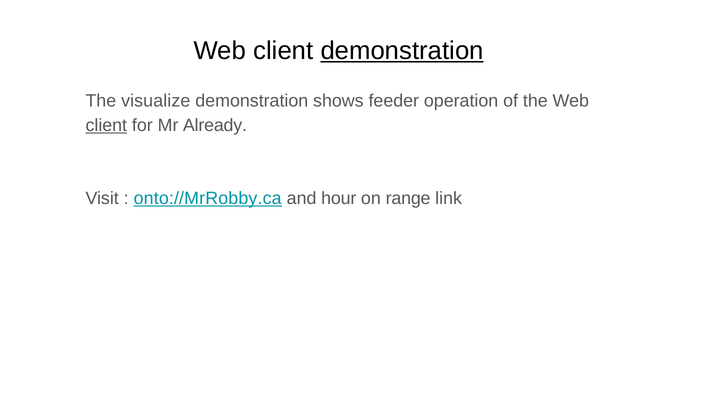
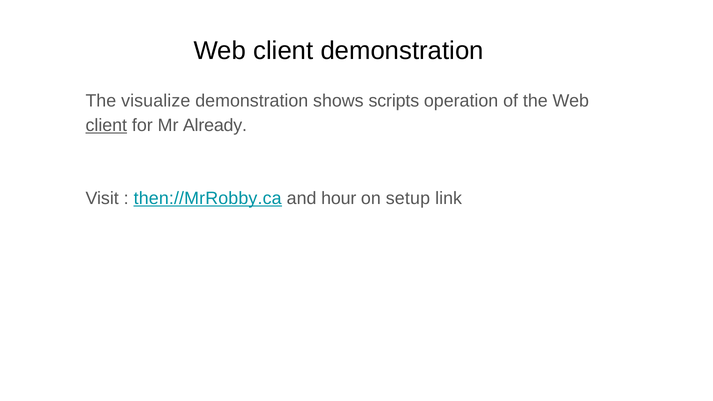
demonstration at (402, 51) underline: present -> none
feeder: feeder -> scripts
onto://MrRobby.ca: onto://MrRobby.ca -> then://MrRobby.ca
range: range -> setup
